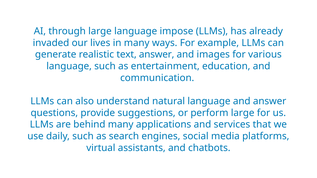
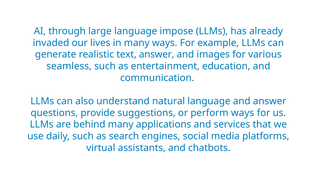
language at (69, 66): language -> seamless
perform large: large -> ways
